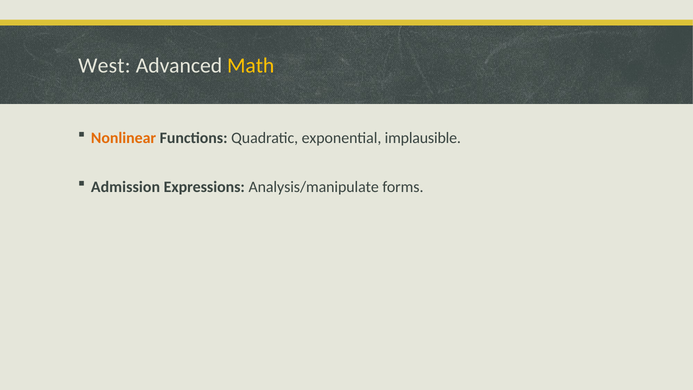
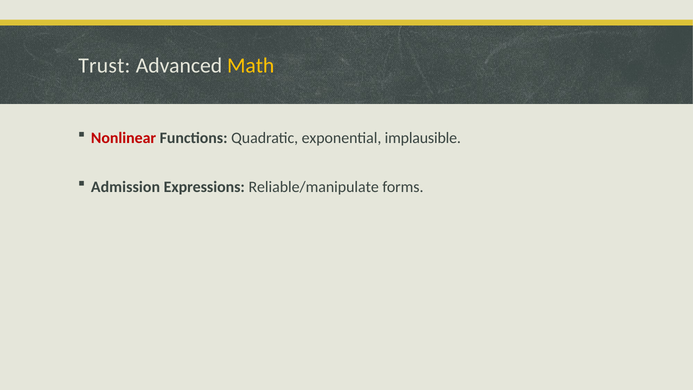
West: West -> Trust
Nonlinear colour: orange -> red
Analysis/manipulate: Analysis/manipulate -> Reliable/manipulate
